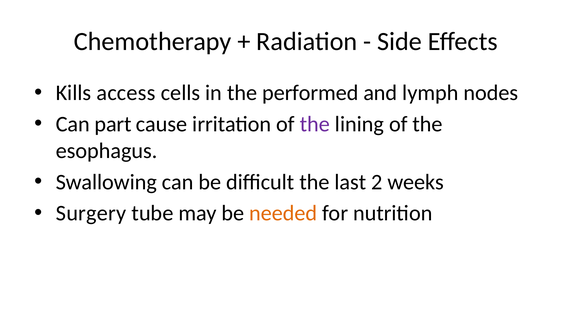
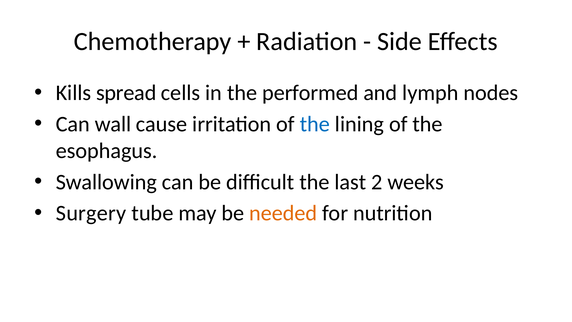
access: access -> spread
part: part -> wall
the at (315, 124) colour: purple -> blue
